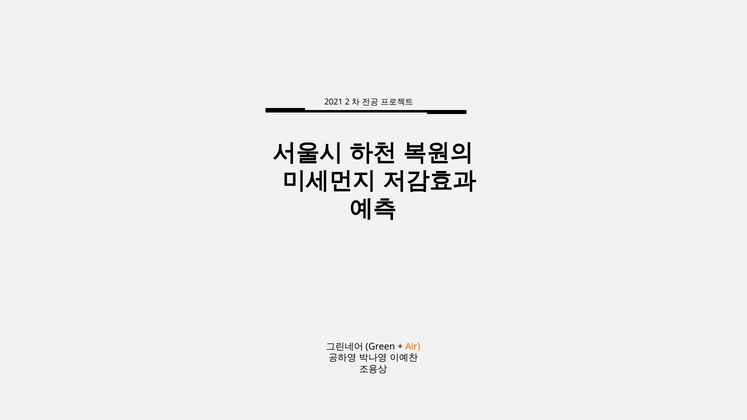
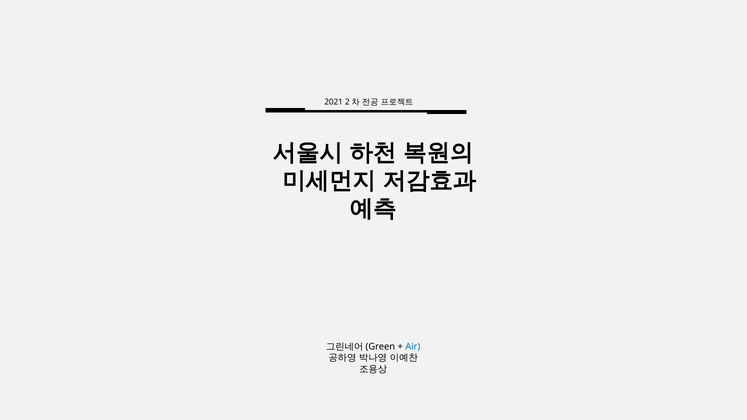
Air colour: orange -> blue
